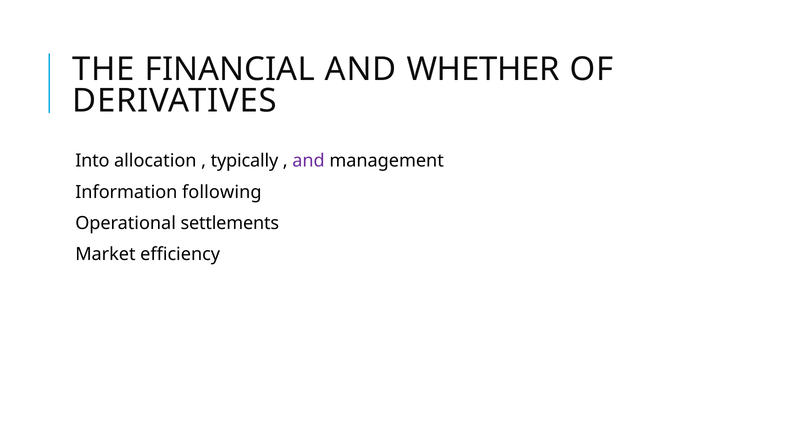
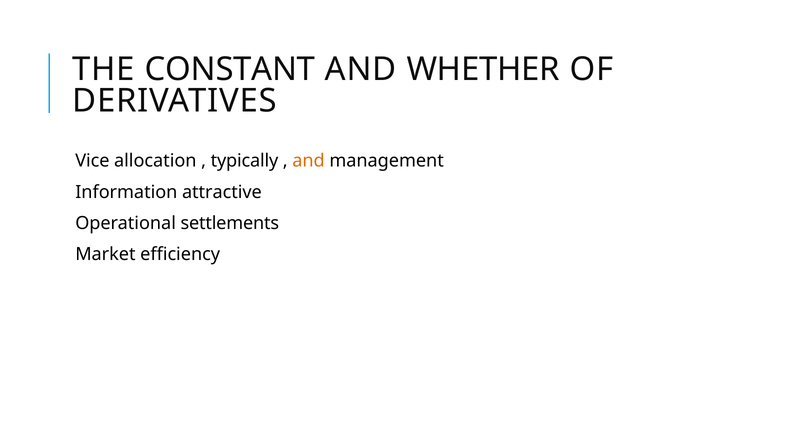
FINANCIAL: FINANCIAL -> CONSTANT
Into: Into -> Vice
and at (309, 161) colour: purple -> orange
following: following -> attractive
